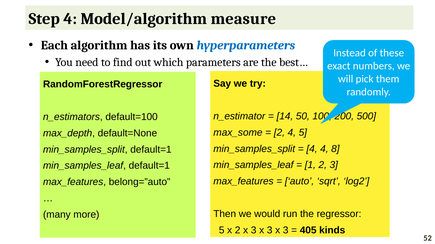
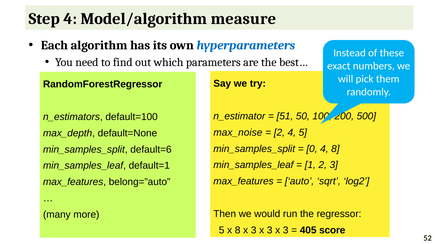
14: 14 -> 51
max_some: max_some -> max_noise
4 at (312, 149): 4 -> 0
min_samples_split default=1: default=1 -> default=6
x 2: 2 -> 8
kinds: kinds -> score
